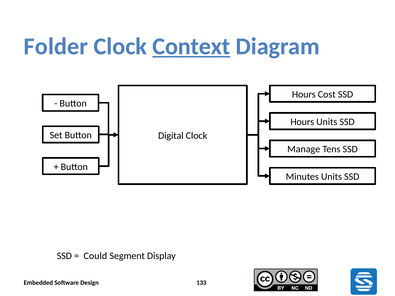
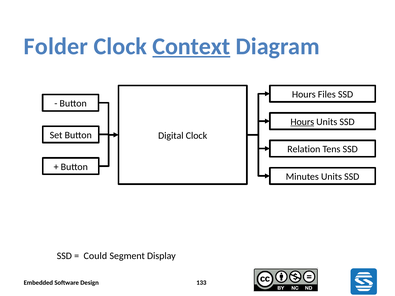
Cost: Cost -> Files
Hours at (302, 122) underline: none -> present
Manage: Manage -> Relation
